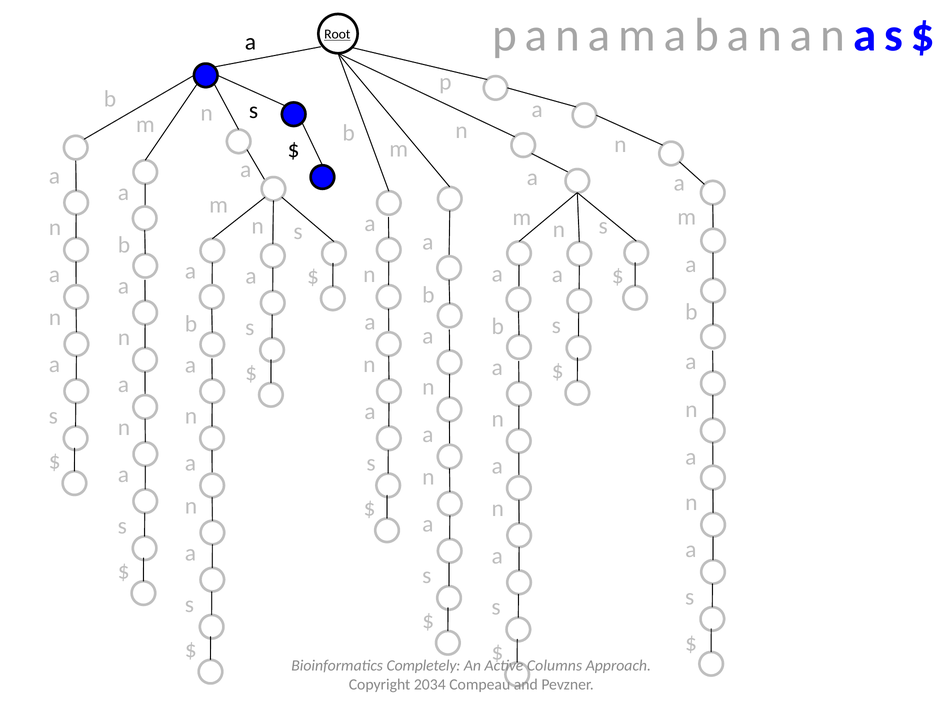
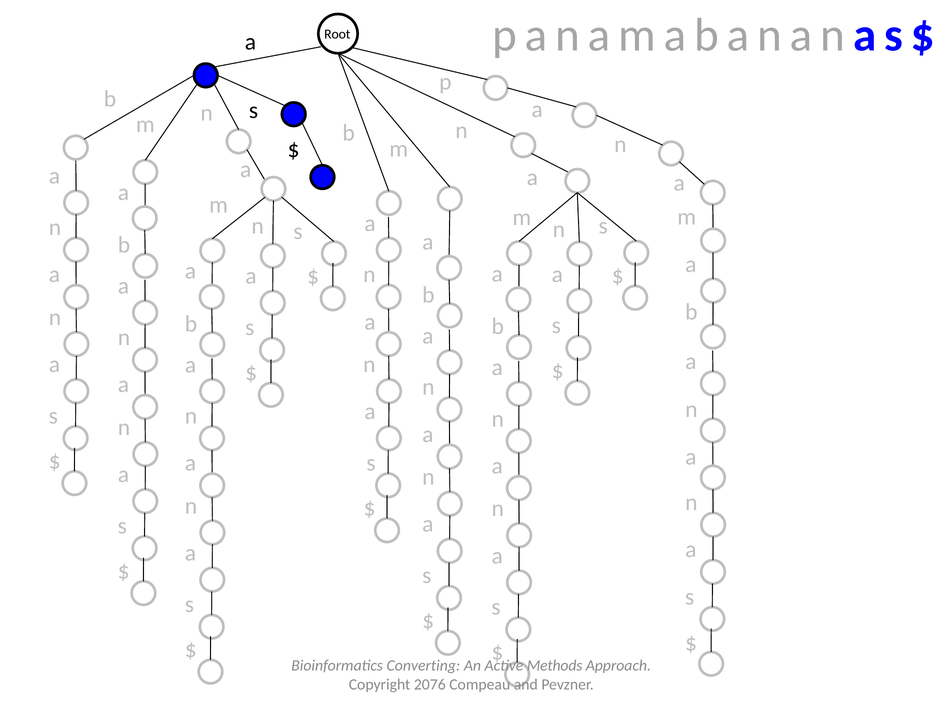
Root underline: present -> none
Completely: Completely -> Converting
Columns: Columns -> Methods
2034: 2034 -> 2076
